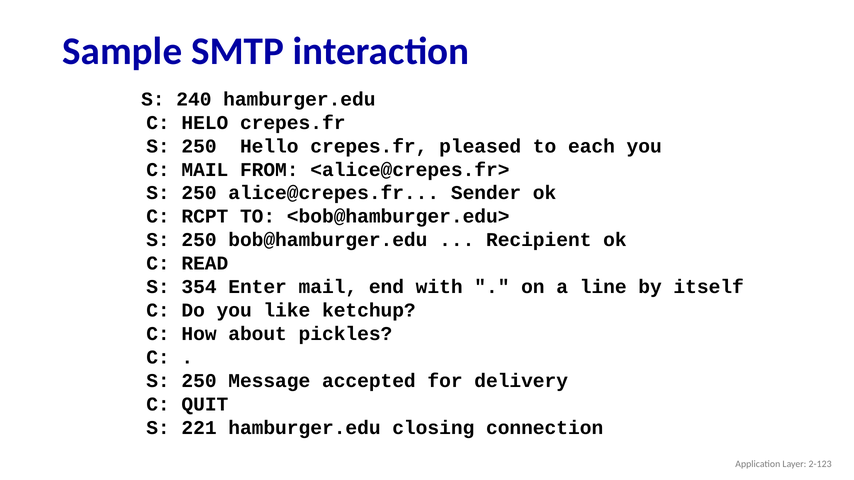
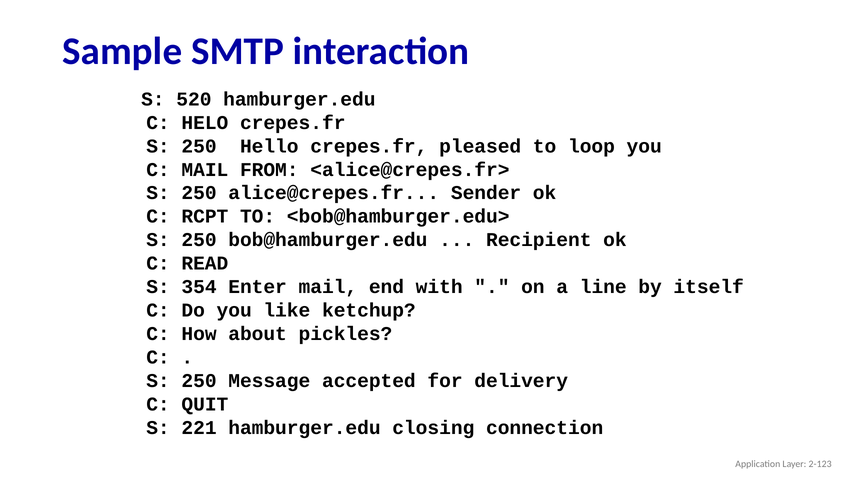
240: 240 -> 520
each: each -> loop
